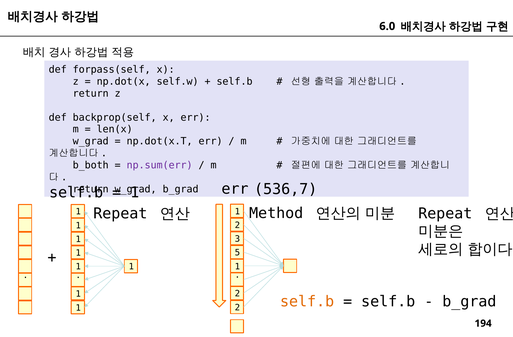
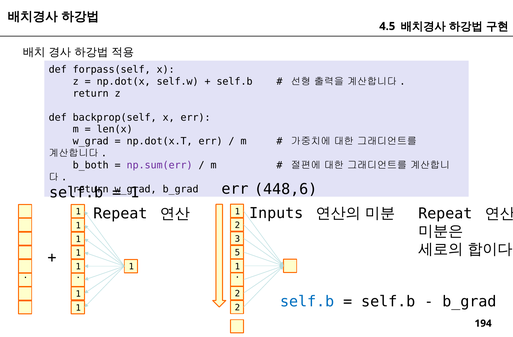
6.0: 6.0 -> 4.5
536,7: 536,7 -> 448,6
Method: Method -> Inputs
self.b at (307, 302) colour: orange -> blue
